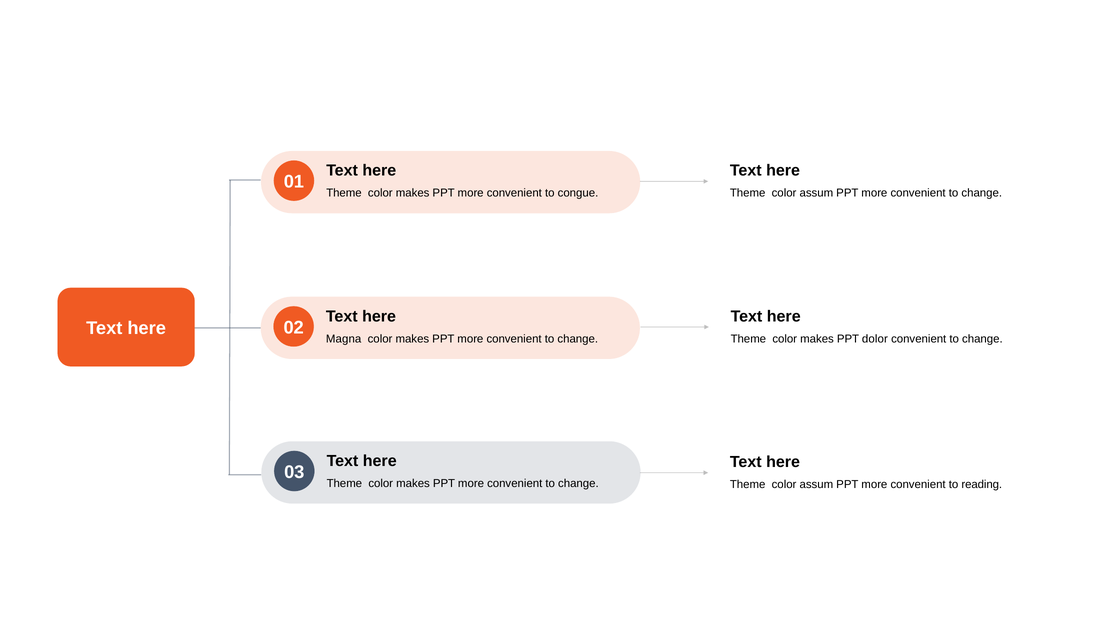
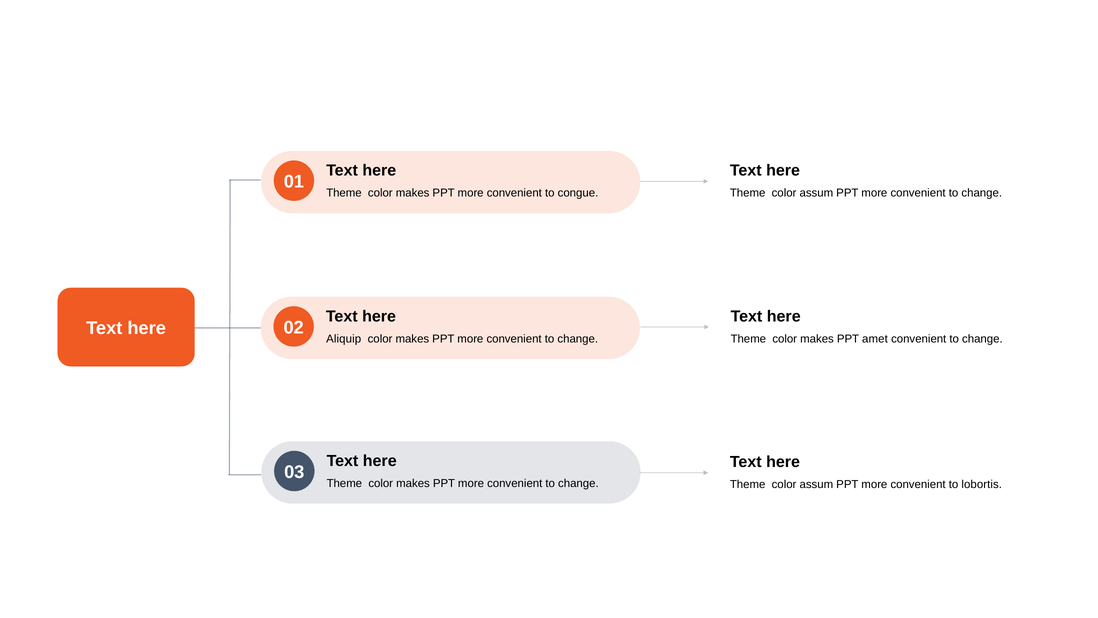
Magna: Magna -> Aliquip
dolor: dolor -> amet
reading: reading -> lobortis
